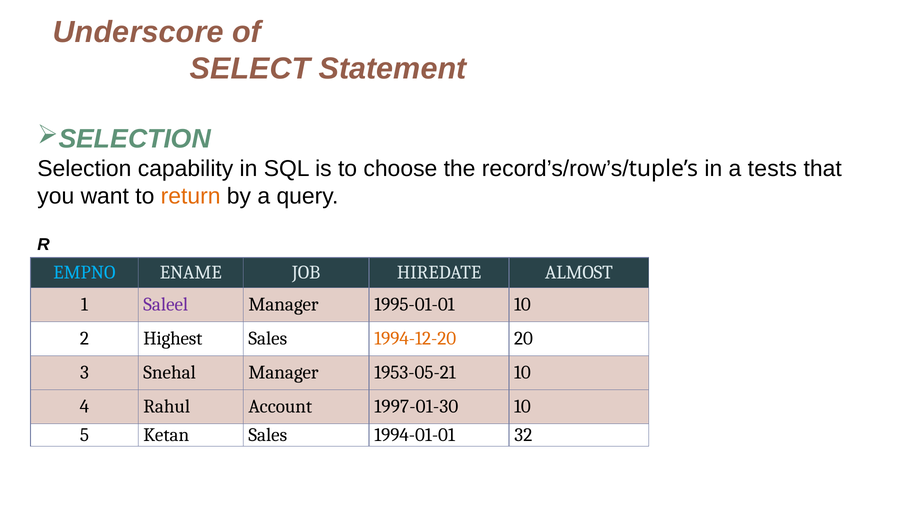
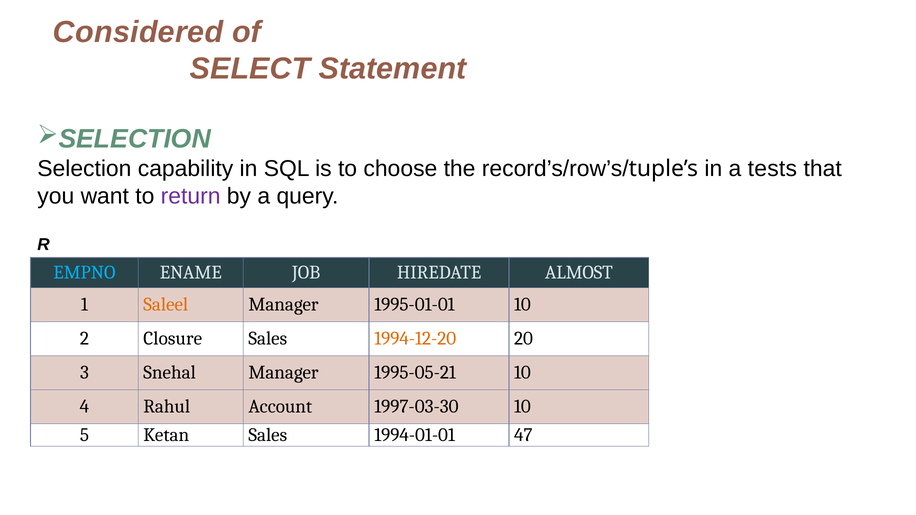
Underscore: Underscore -> Considered
return colour: orange -> purple
Saleel colour: purple -> orange
Highest: Highest -> Closure
1953-05-21: 1953-05-21 -> 1995-05-21
1997-01-30: 1997-01-30 -> 1997-03-30
32: 32 -> 47
